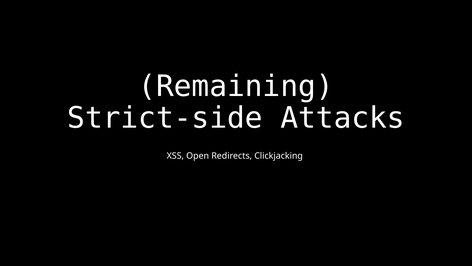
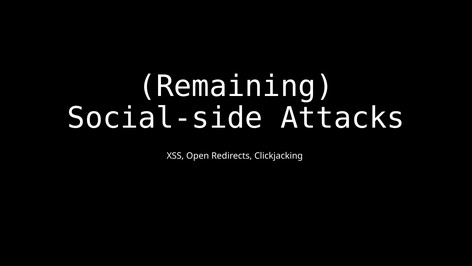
Strict-side: Strict-side -> Social-side
